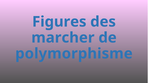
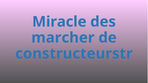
Figures: Figures -> Miracle
polymorphisme: polymorphisme -> constructeurstr
